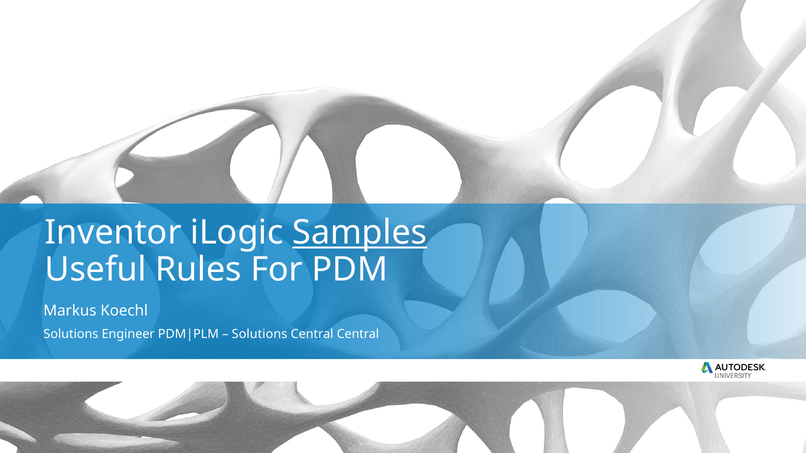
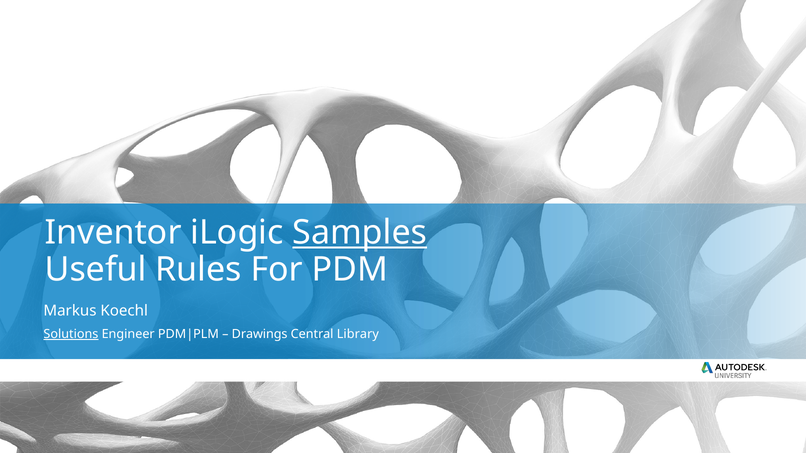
Solutions at (71, 334) underline: none -> present
Solutions at (260, 334): Solutions -> Drawings
Central Central: Central -> Library
